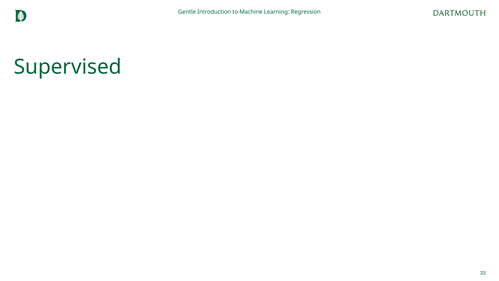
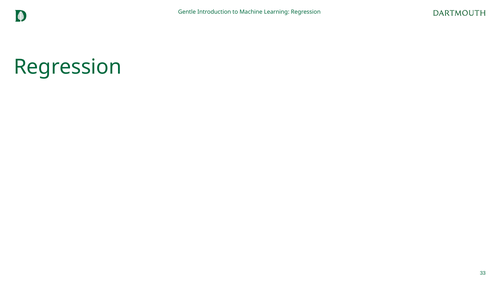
Supervised at (68, 67): Supervised -> Regression
